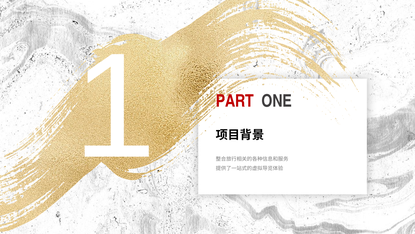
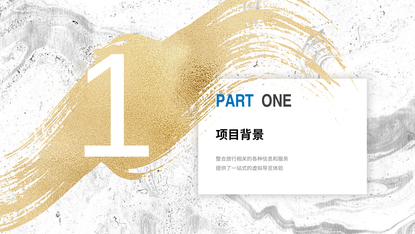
PART colour: red -> blue
